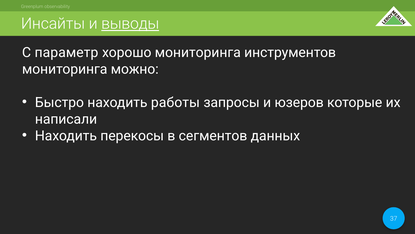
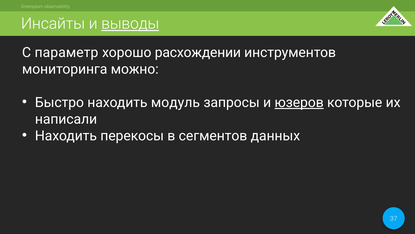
хорошо мониторинга: мониторинга -> расхождении
работы: работы -> модуль
юзеров underline: none -> present
